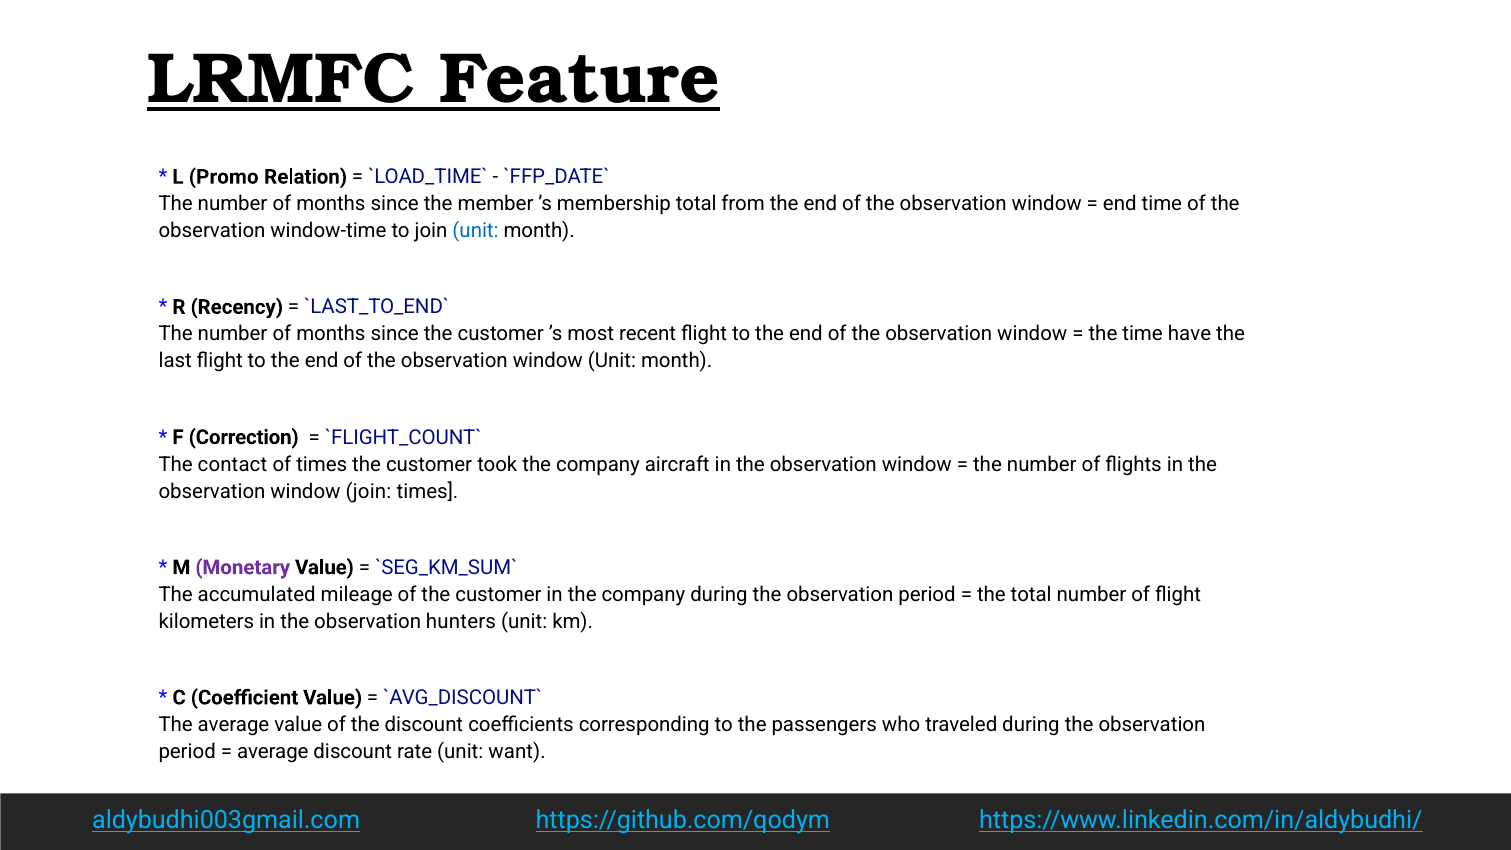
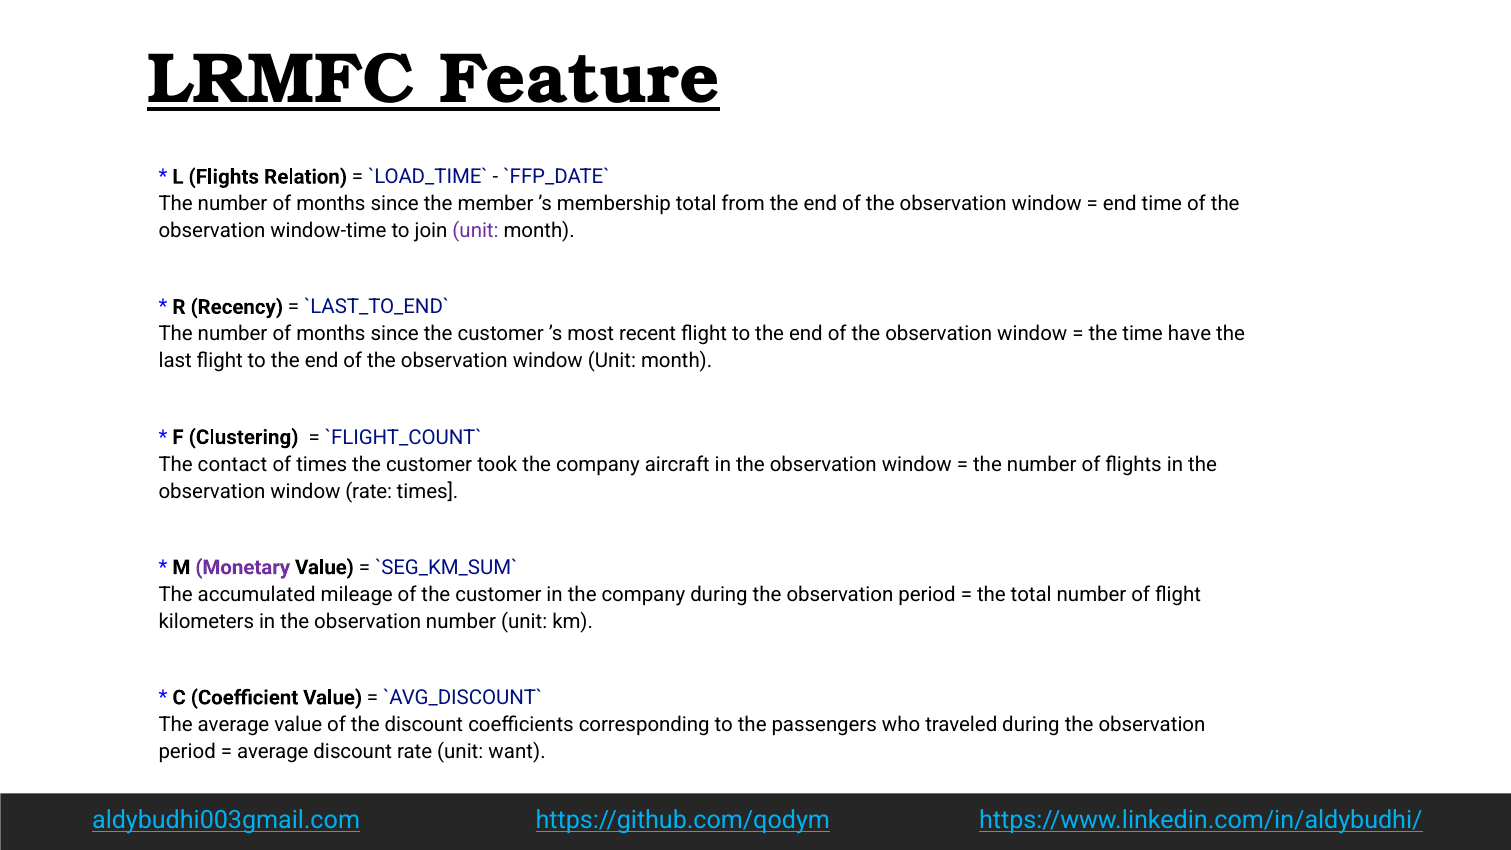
L Promo: Promo -> Flights
unit at (476, 231) colour: blue -> purple
Correction: Correction -> Clustering
window join: join -> rate
observation hunters: hunters -> number
